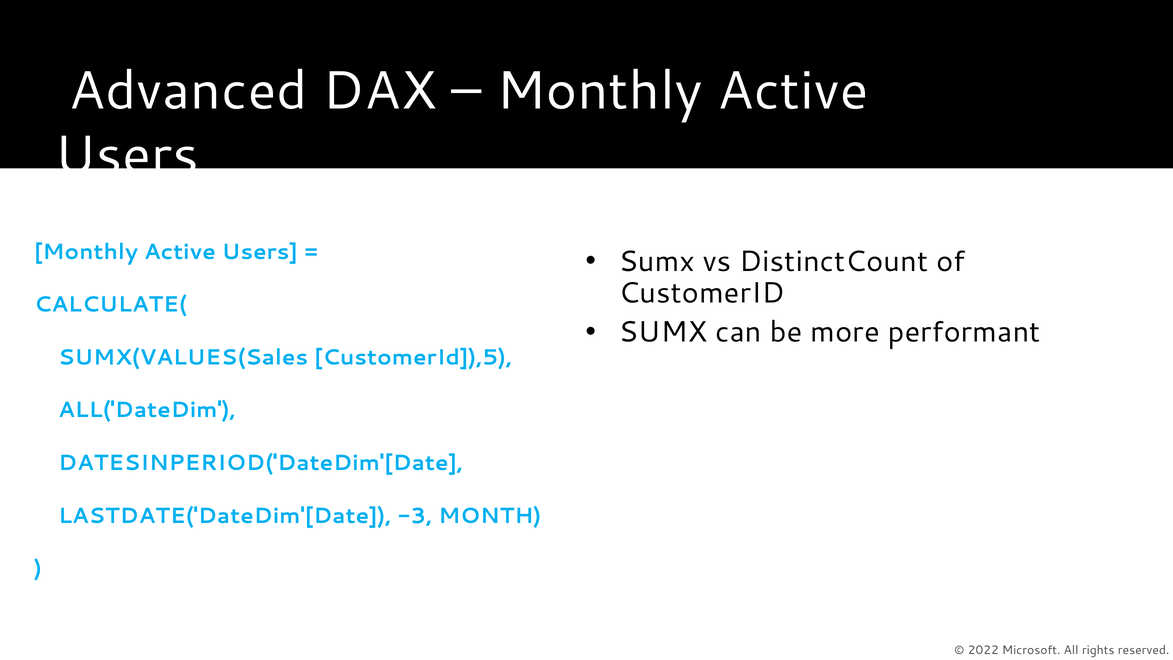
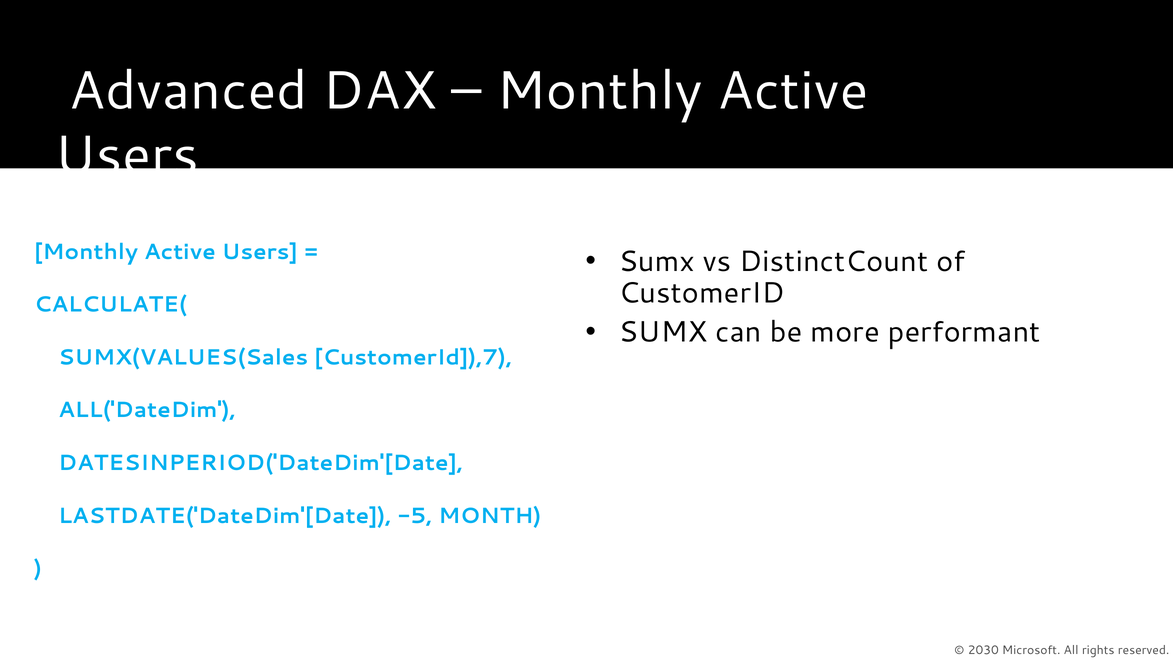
CustomerId]),5: CustomerId]),5 -> CustomerId]),7
-3: -3 -> -5
2022: 2022 -> 2030
